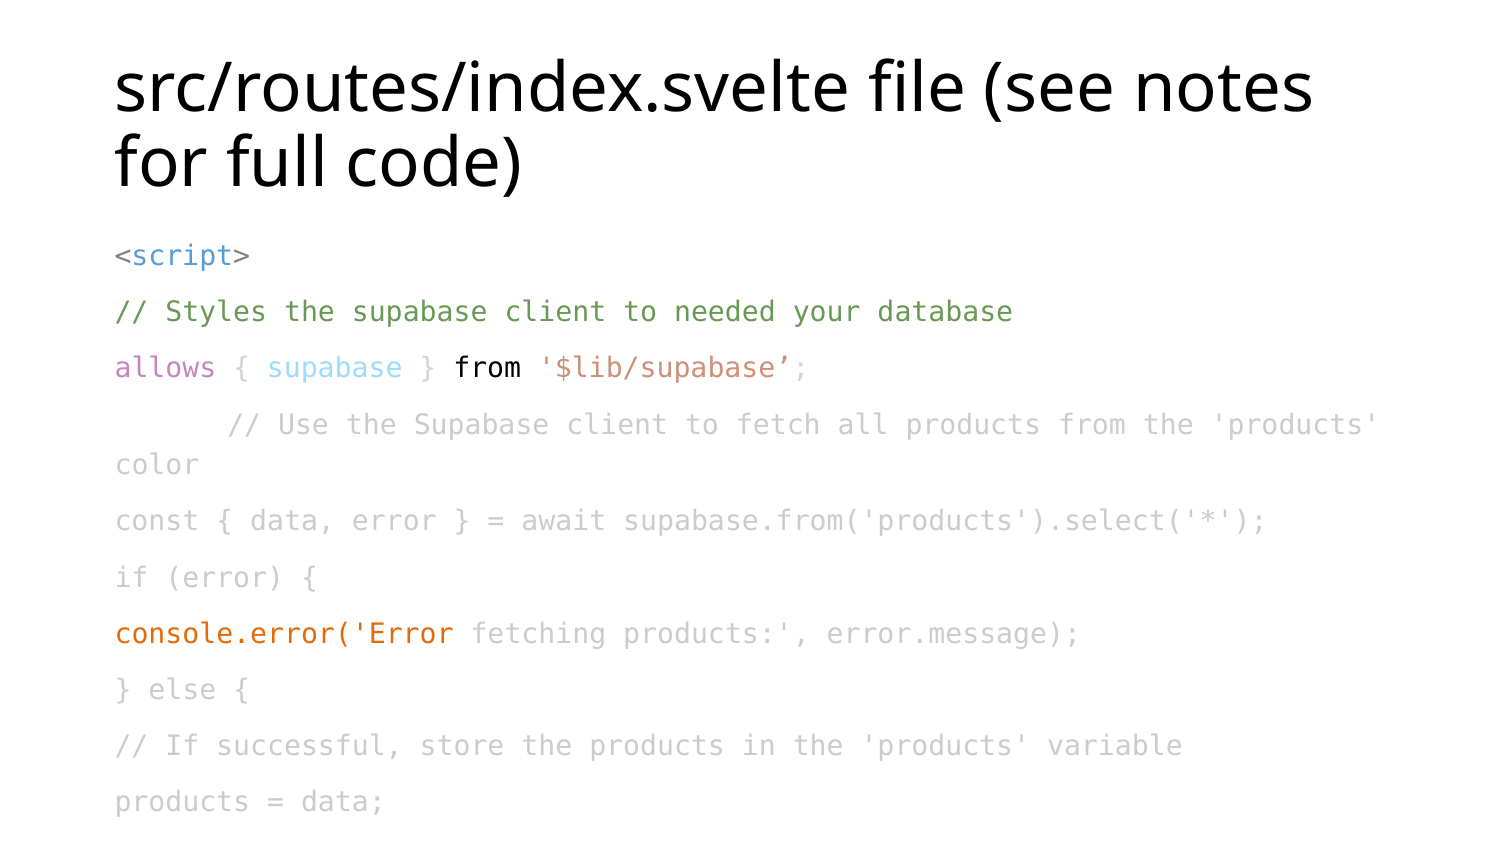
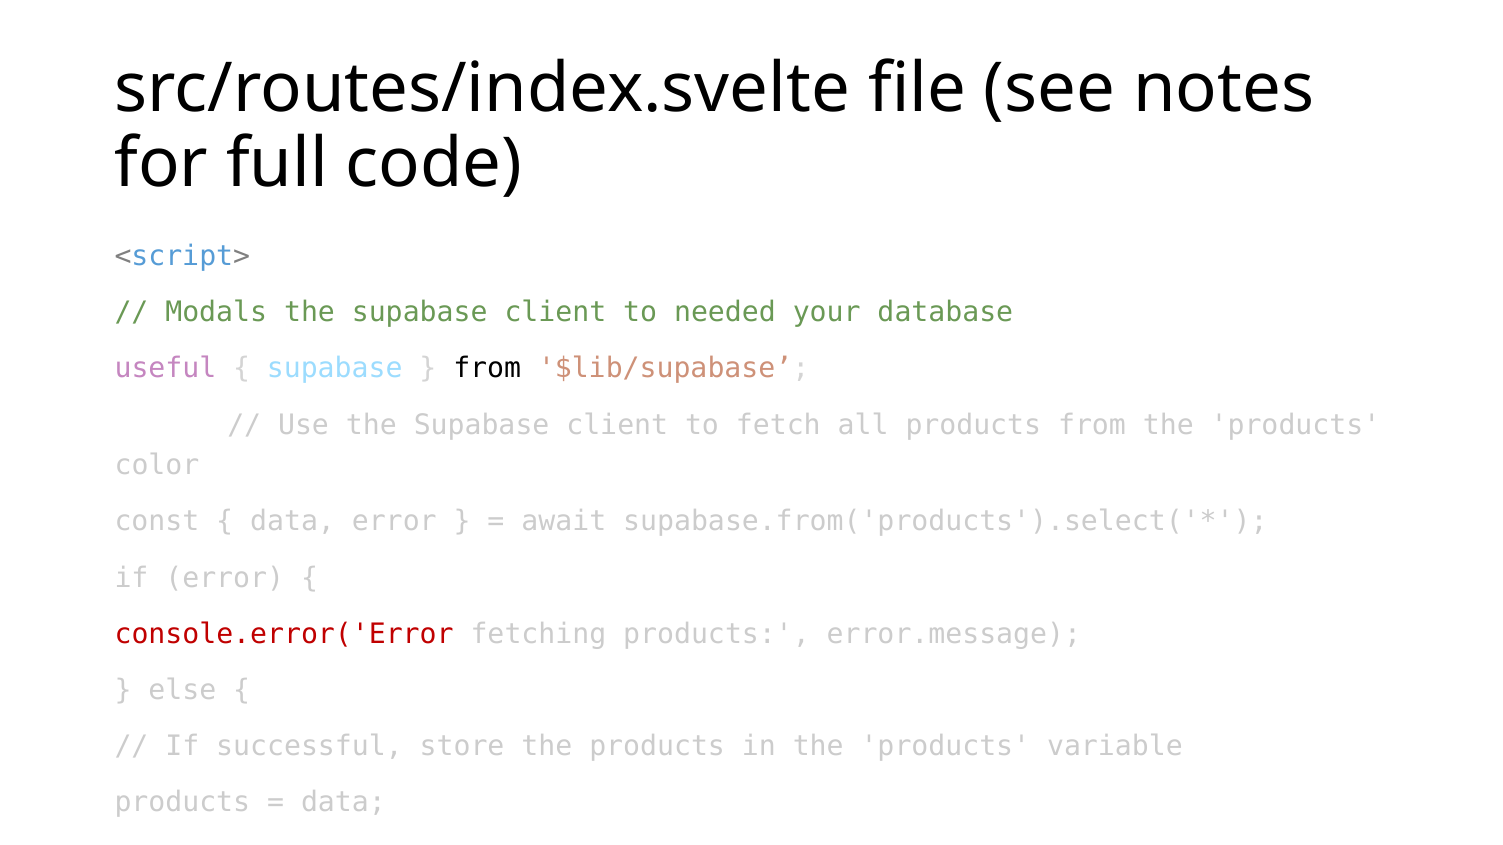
Styles: Styles -> Modals
allows: allows -> useful
console.error('Error colour: orange -> red
